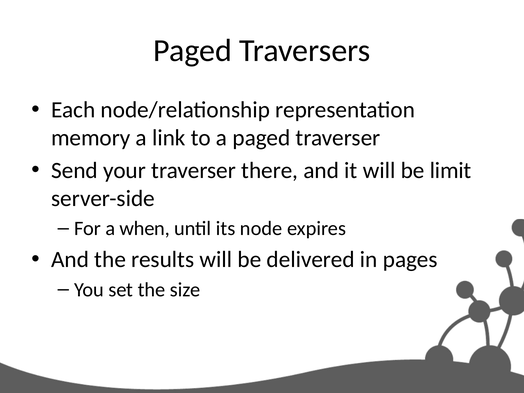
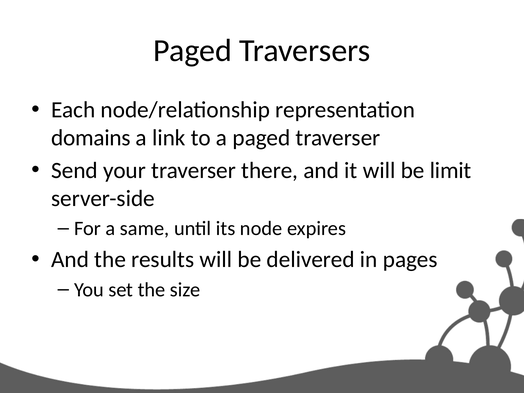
memory: memory -> domains
when: when -> same
